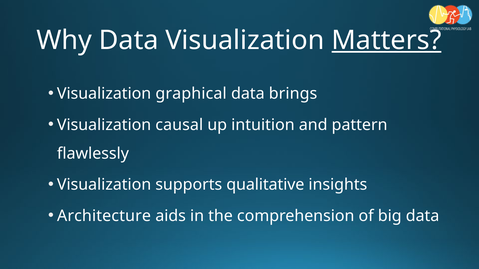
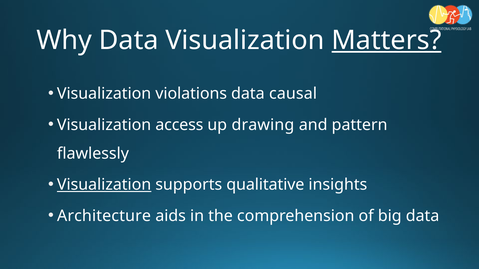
graphical: graphical -> violations
brings: brings -> causal
causal: causal -> access
intuition: intuition -> drawing
Visualization at (104, 185) underline: none -> present
